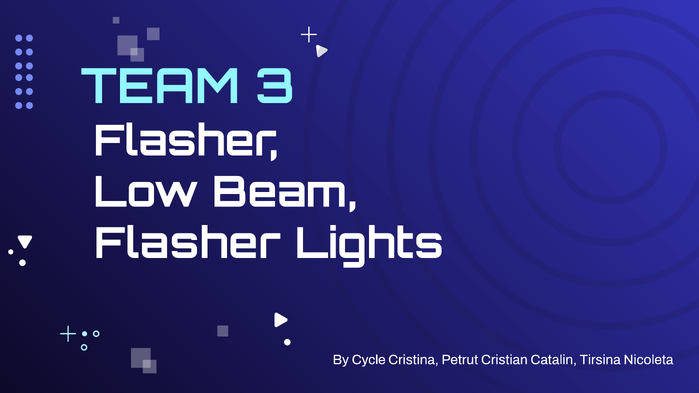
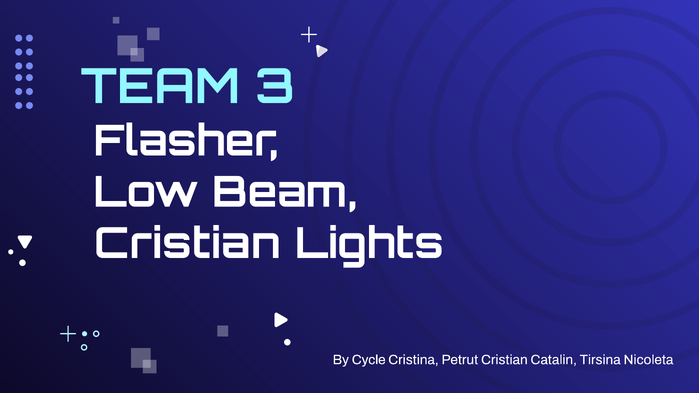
Flasher at (187, 244): Flasher -> Cristian
